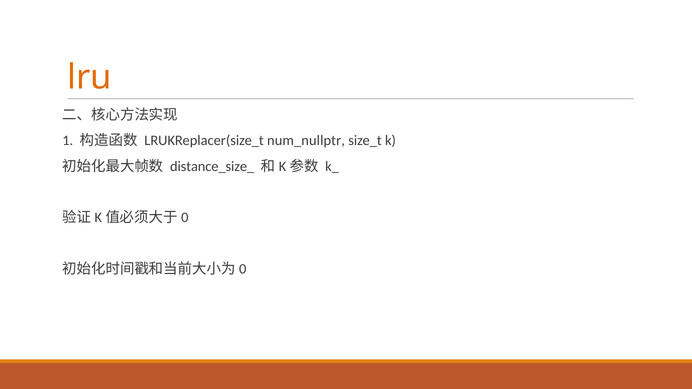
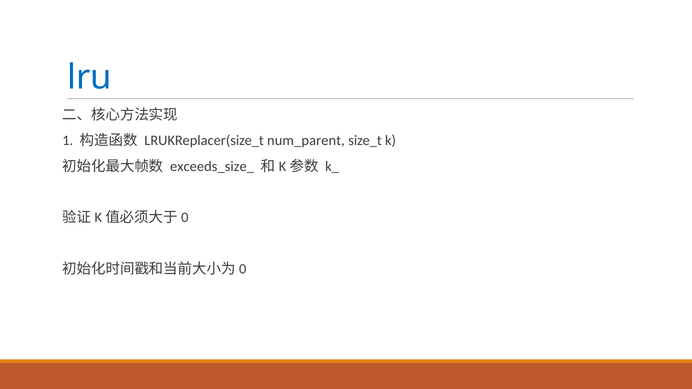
lru colour: orange -> blue
num_nullptr: num_nullptr -> num_parent
distance_size_: distance_size_ -> exceeds_size_
